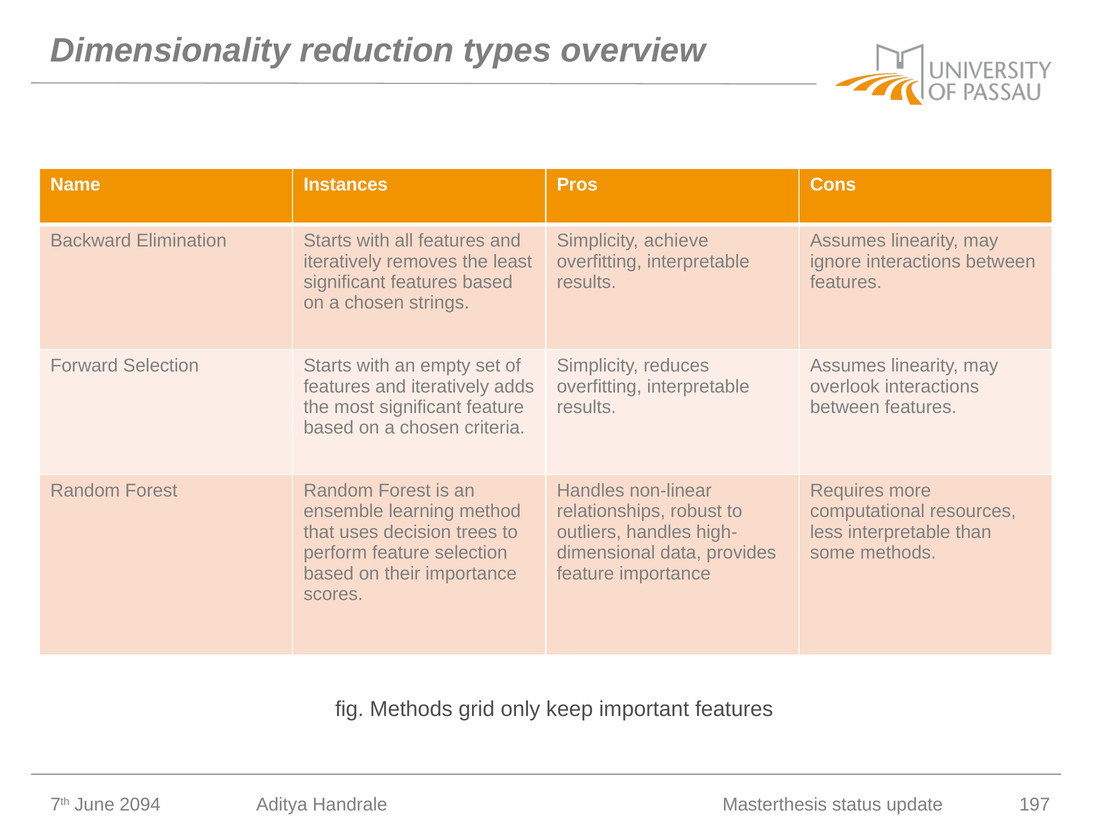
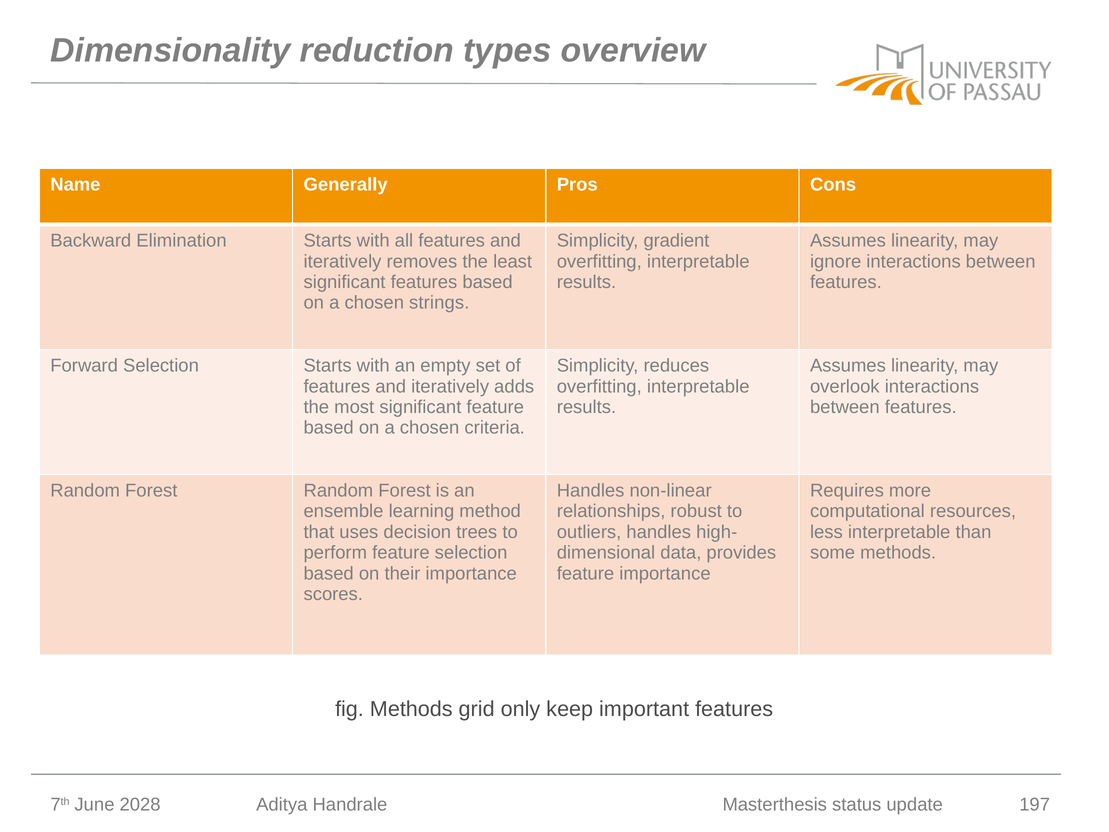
Instances: Instances -> Generally
achieve: achieve -> gradient
2094: 2094 -> 2028
